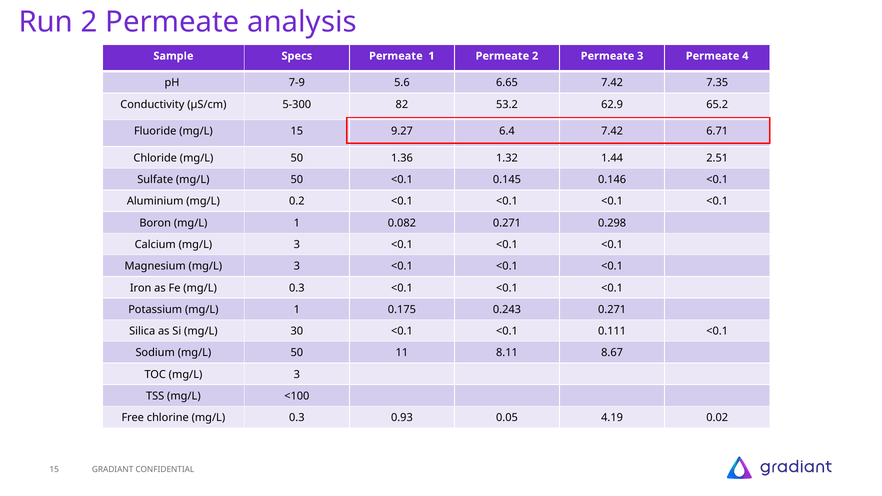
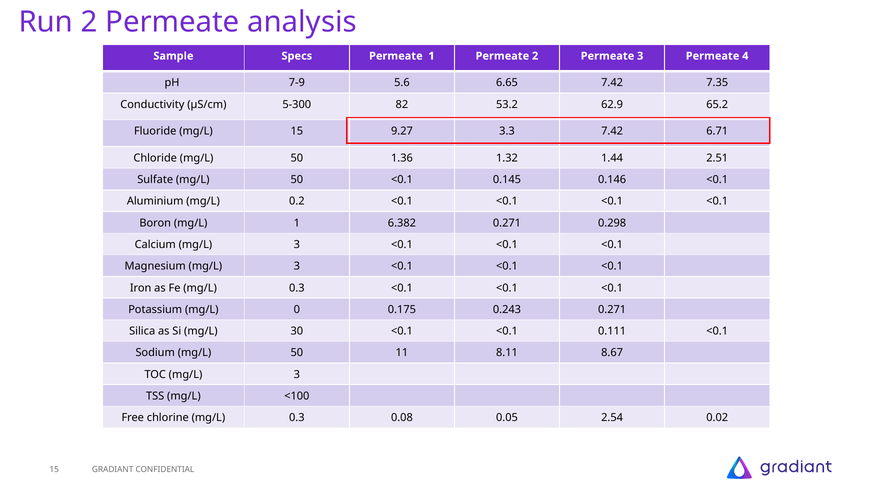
6.4: 6.4 -> 3.3
0.082: 0.082 -> 6.382
Potassium mg/L 1: 1 -> 0
0.93: 0.93 -> 0.08
4.19: 4.19 -> 2.54
